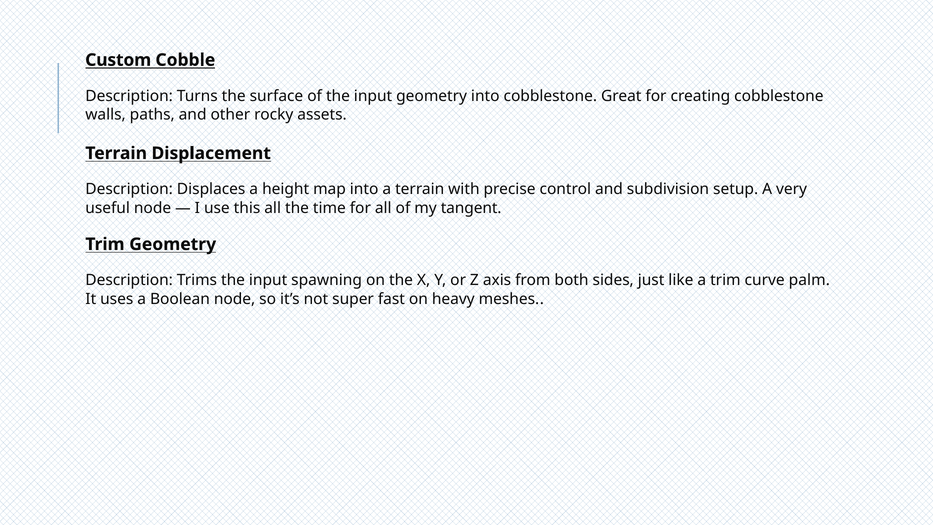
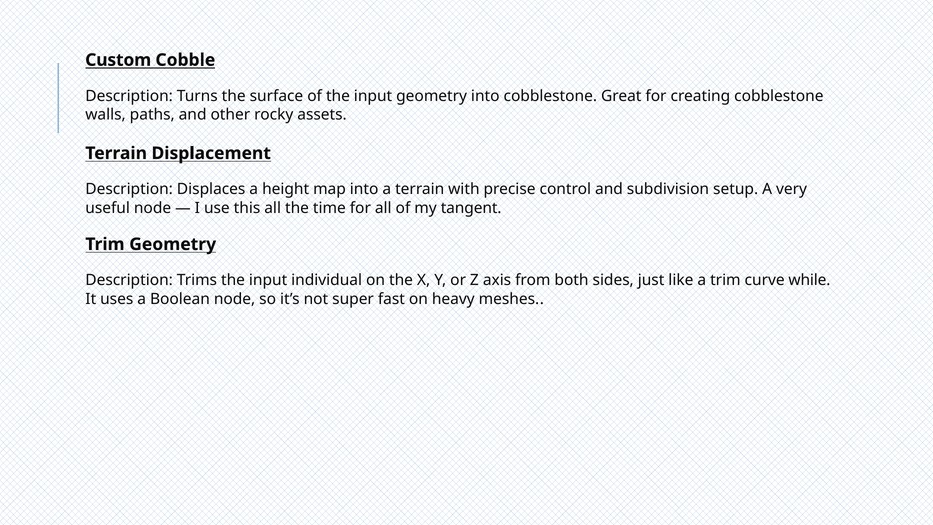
spawning: spawning -> individual
palm: palm -> while
